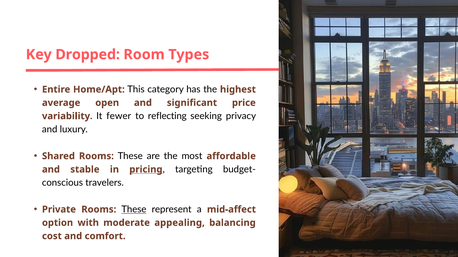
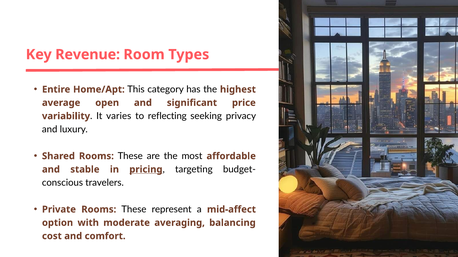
Dropped: Dropped -> Revenue
fewer: fewer -> varies
These at (134, 210) underline: present -> none
appealing: appealing -> averaging
